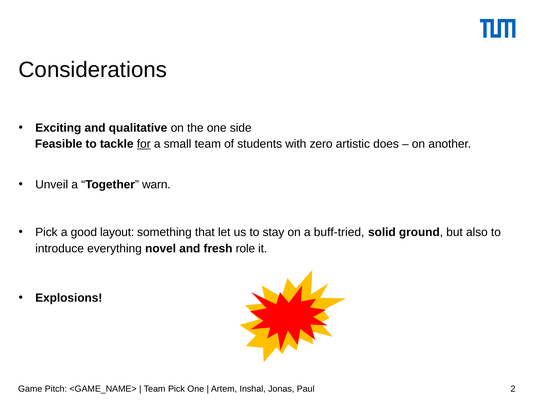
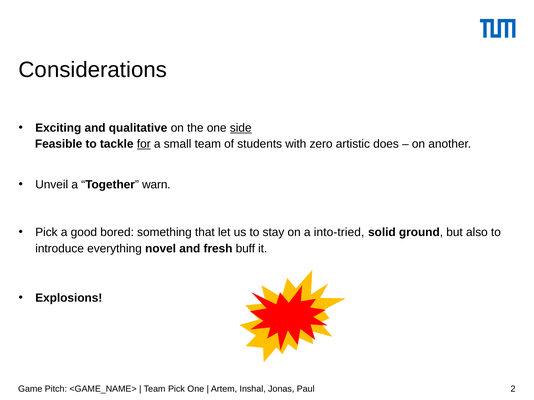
side underline: none -> present
layout: layout -> bored
buff-tried: buff-tried -> into-tried
role: role -> buff
